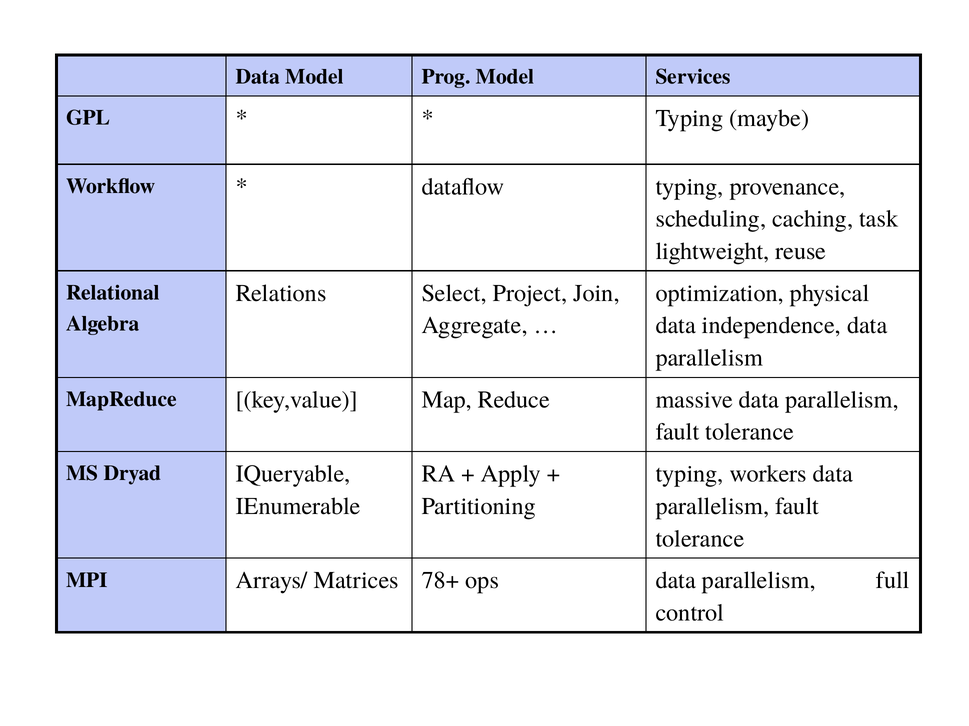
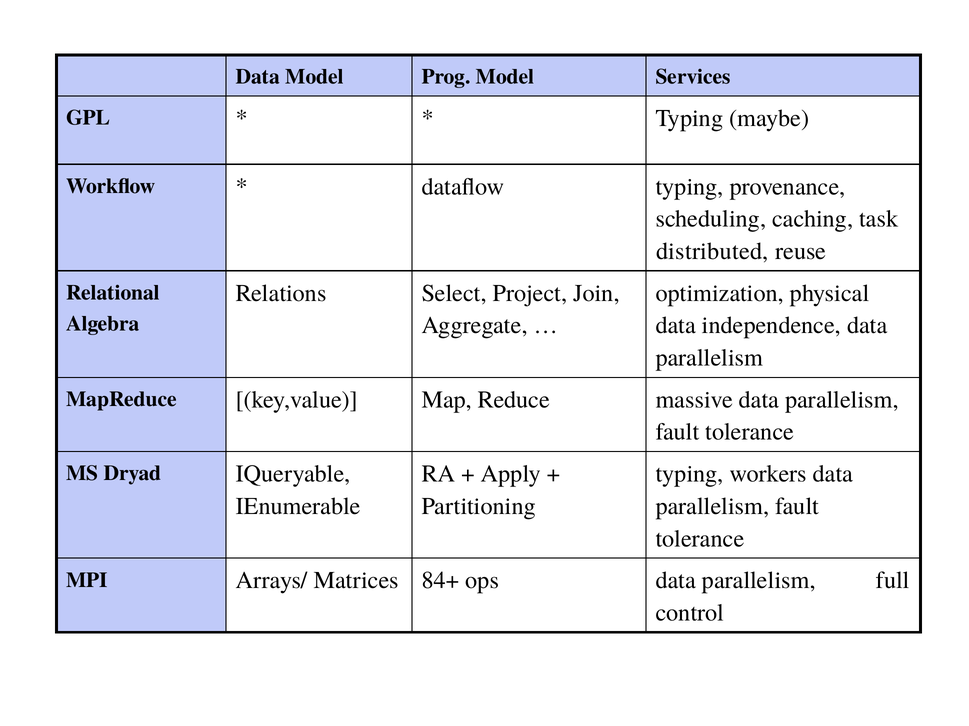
lightweight: lightweight -> distributed
78+: 78+ -> 84+
